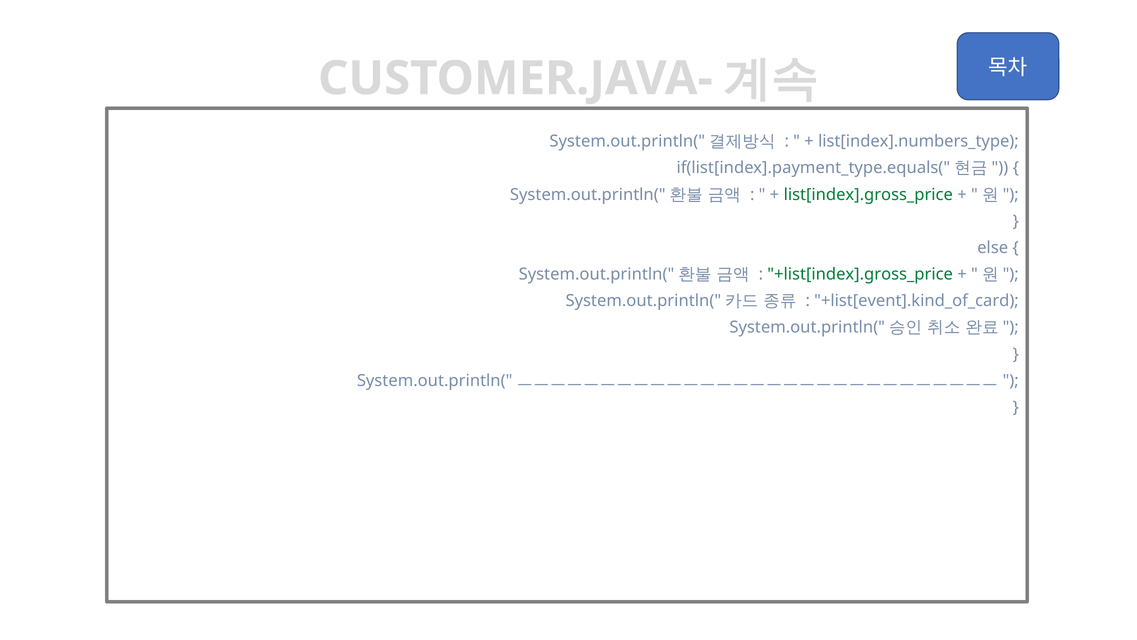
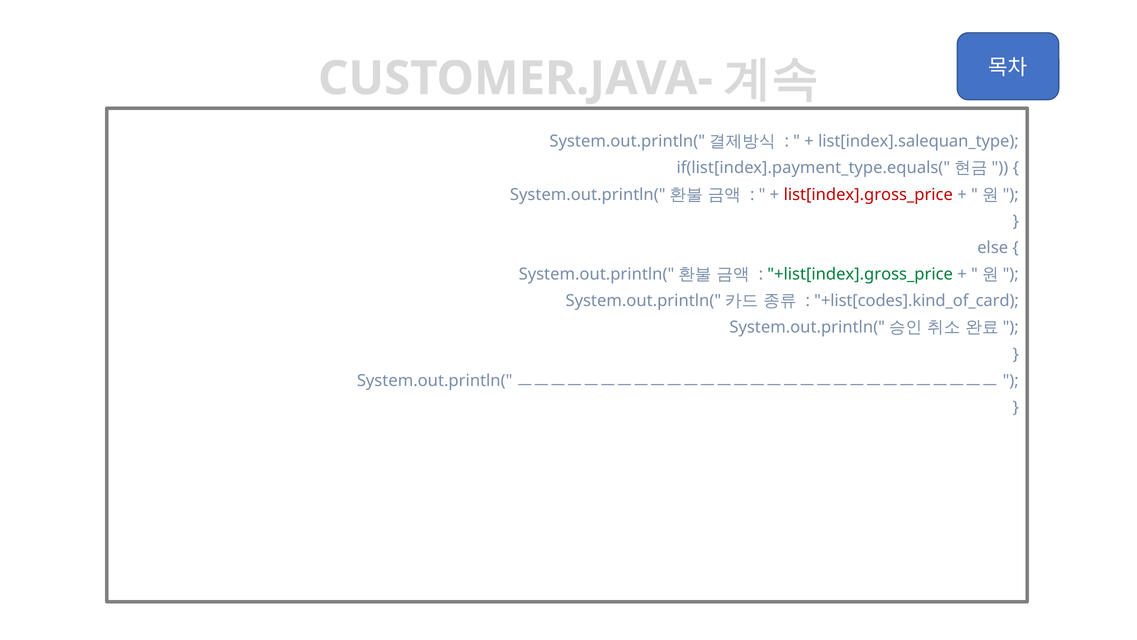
list[index].numbers_type: list[index].numbers_type -> list[index].salequan_type
list[index].gross_price colour: green -> red
+list[event].kind_of_card: +list[event].kind_of_card -> +list[codes].kind_of_card
